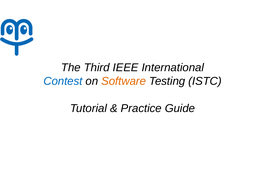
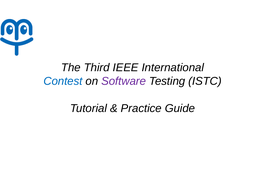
Software colour: orange -> purple
